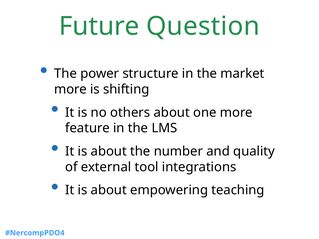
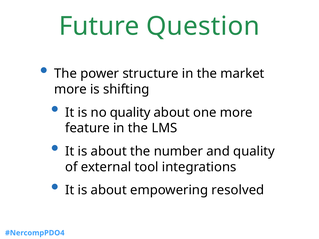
no others: others -> quality
teaching: teaching -> resolved
